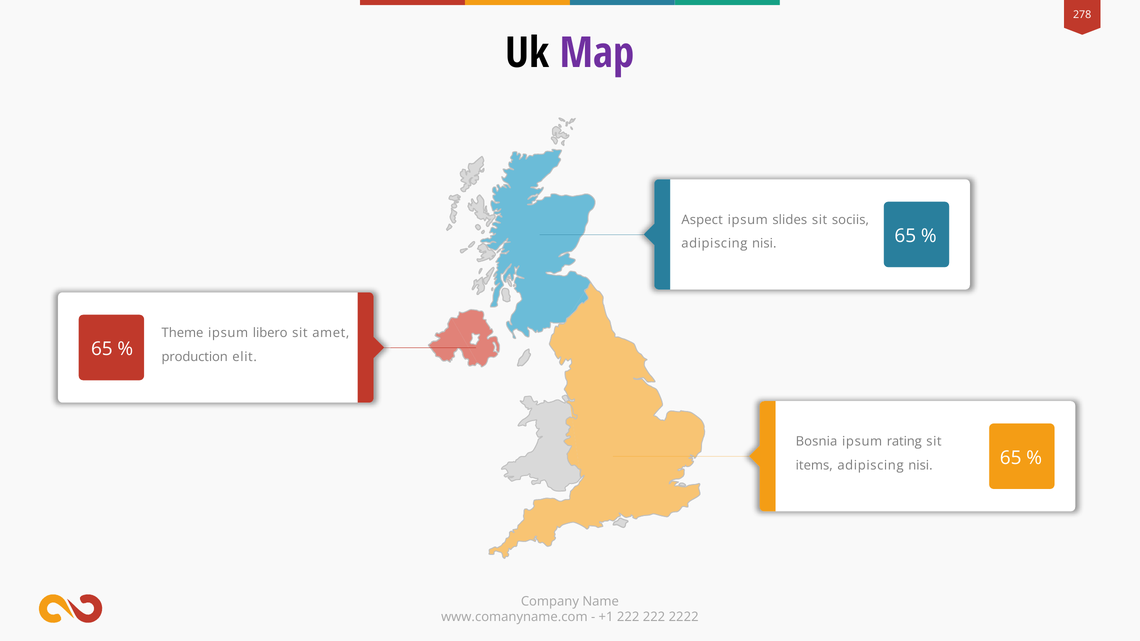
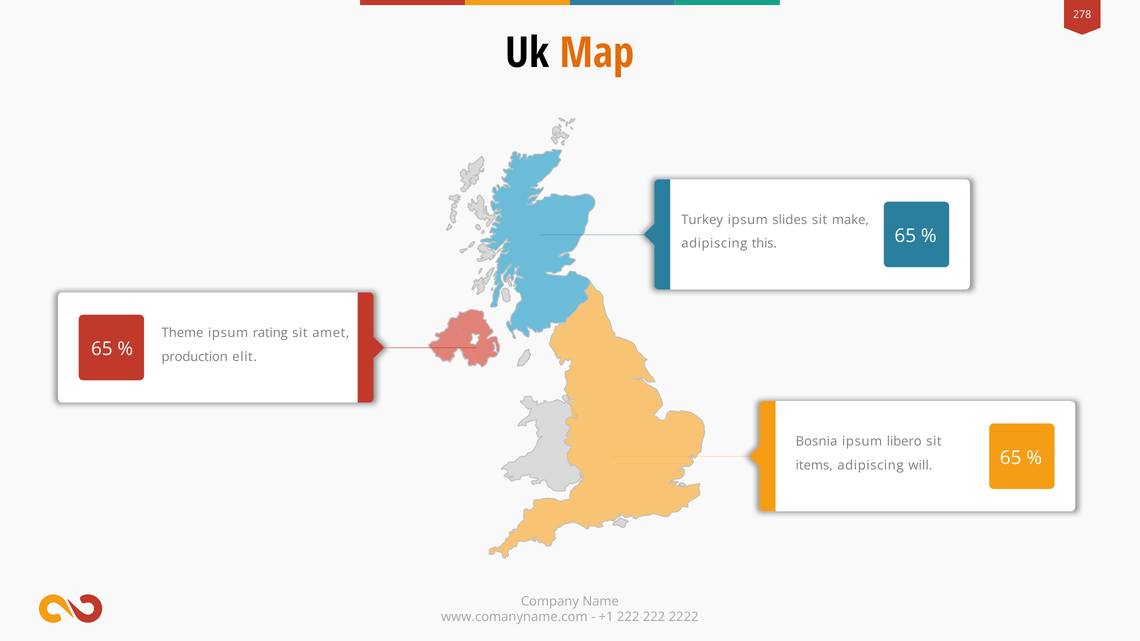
Map colour: purple -> orange
Aspect: Aspect -> Turkey
sociis: sociis -> make
nisi at (764, 244): nisi -> this
libero: libero -> rating
rating: rating -> libero
nisi at (920, 466): nisi -> will
